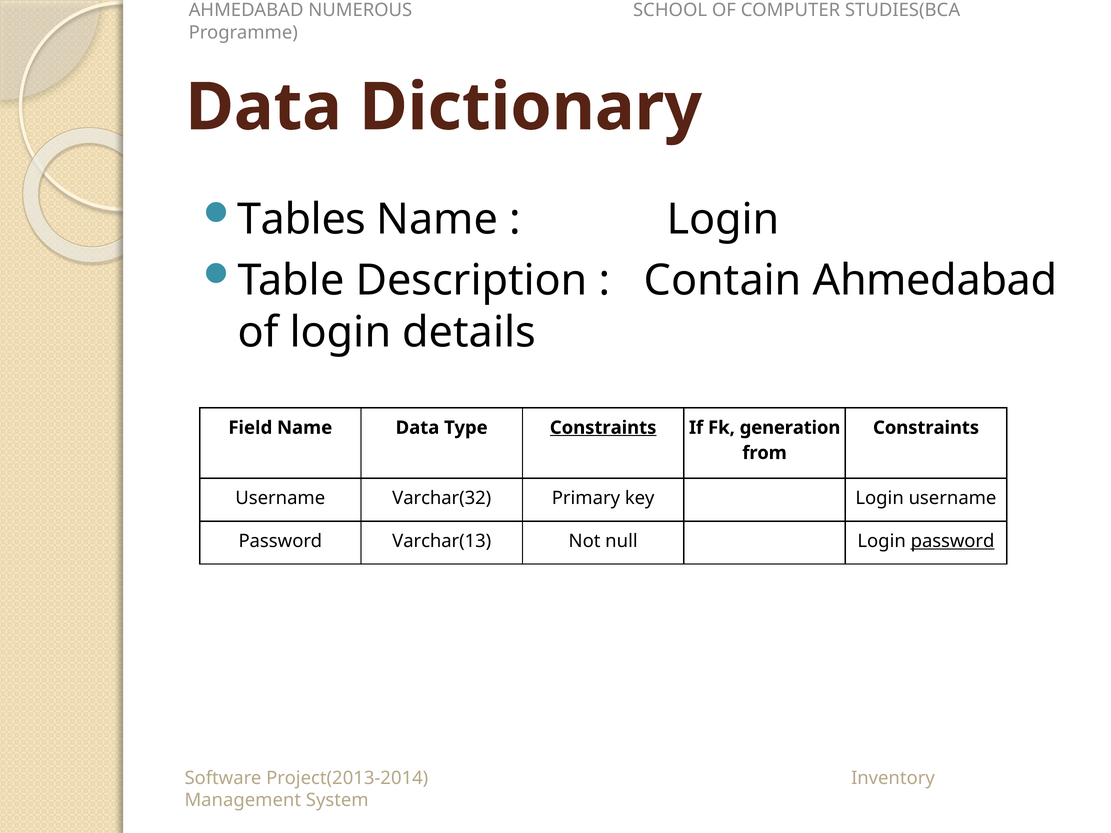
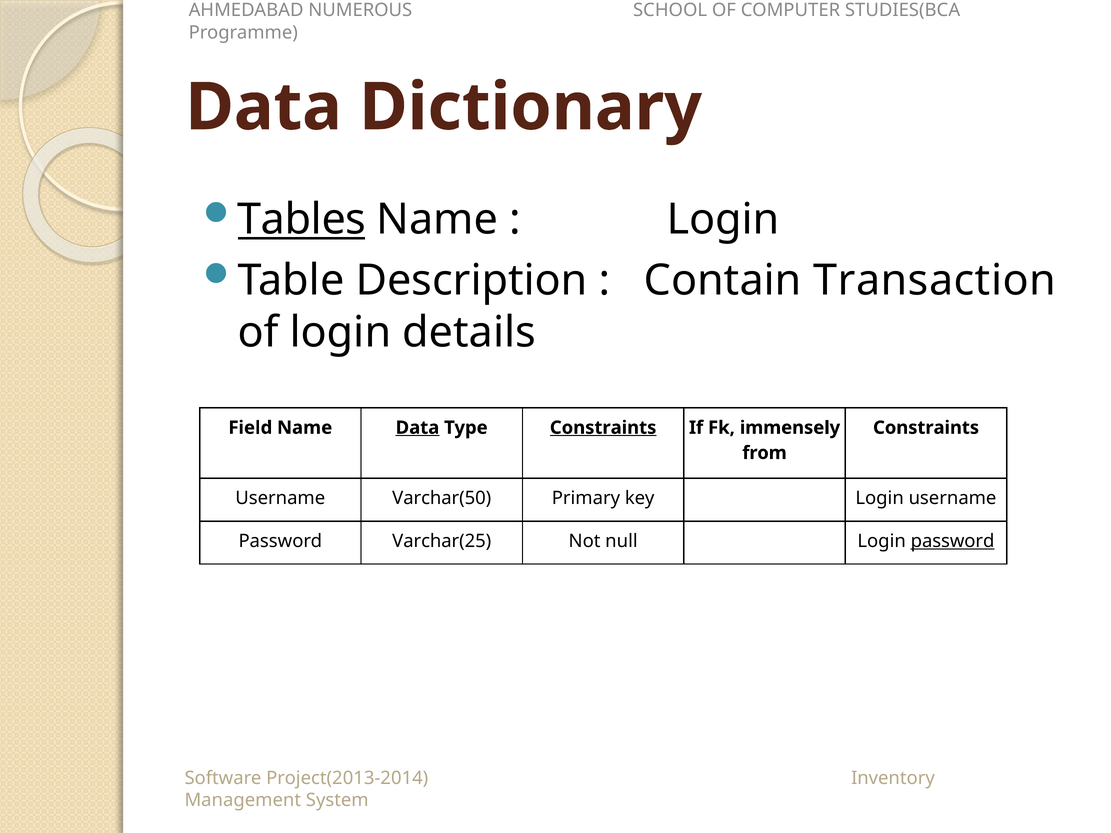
Tables underline: none -> present
Contain Ahmedabad: Ahmedabad -> Transaction
Data at (417, 428) underline: none -> present
generation: generation -> immensely
Varchar(32: Varchar(32 -> Varchar(50
Varchar(13: Varchar(13 -> Varchar(25
